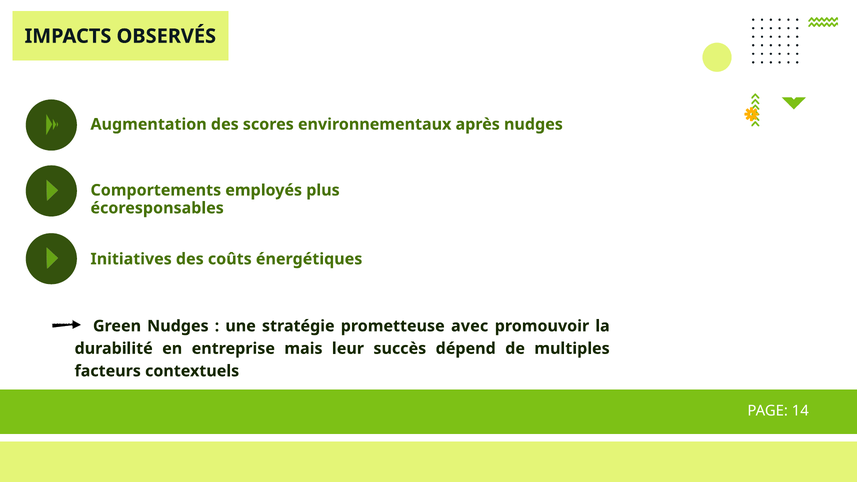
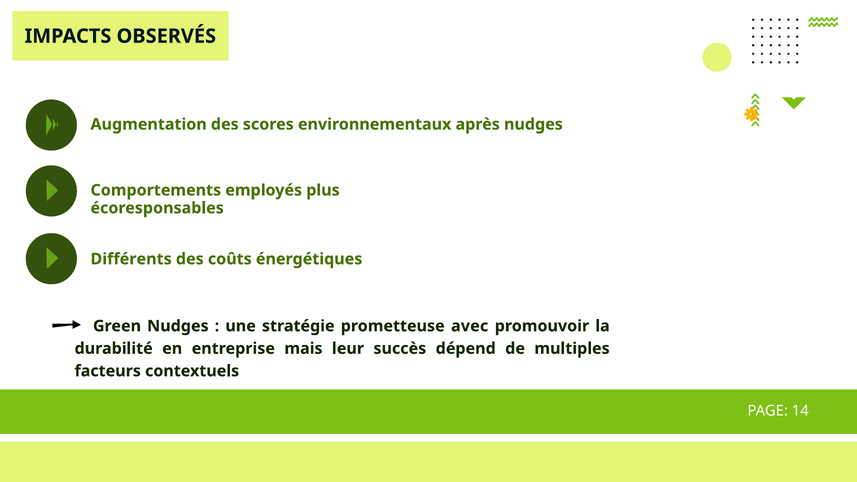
Initiatives: Initiatives -> Différents
